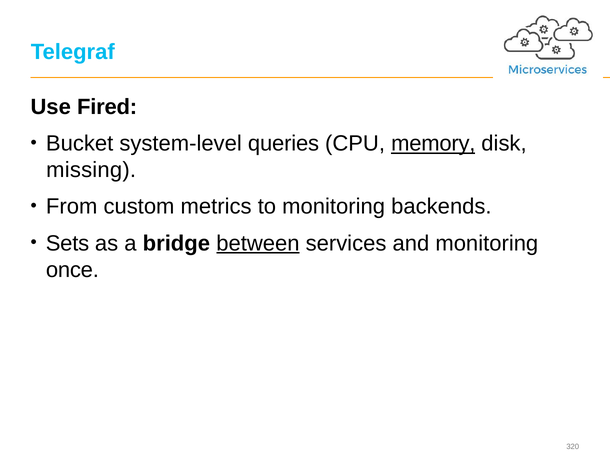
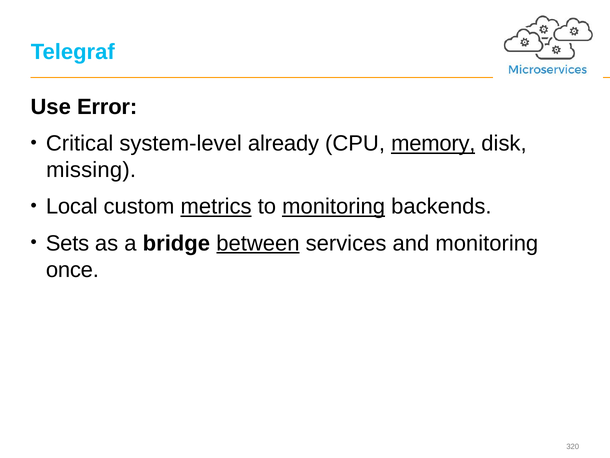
Fired: Fired -> Error
Bucket: Bucket -> Critical
queries: queries -> already
From: From -> Local
metrics underline: none -> present
monitoring at (334, 206) underline: none -> present
